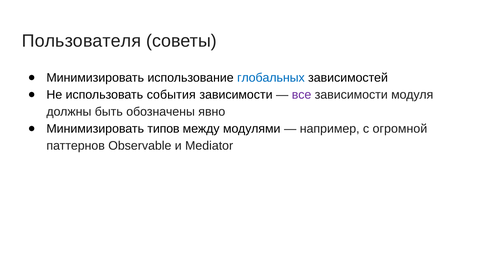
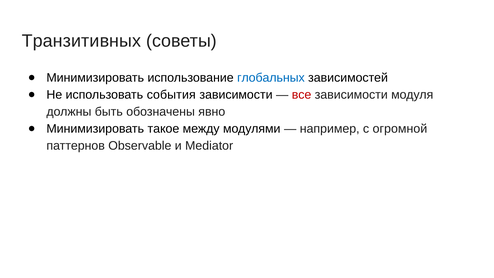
Пользователя: Пользователя -> Транзитивных
все colour: purple -> red
типов: типов -> такое
